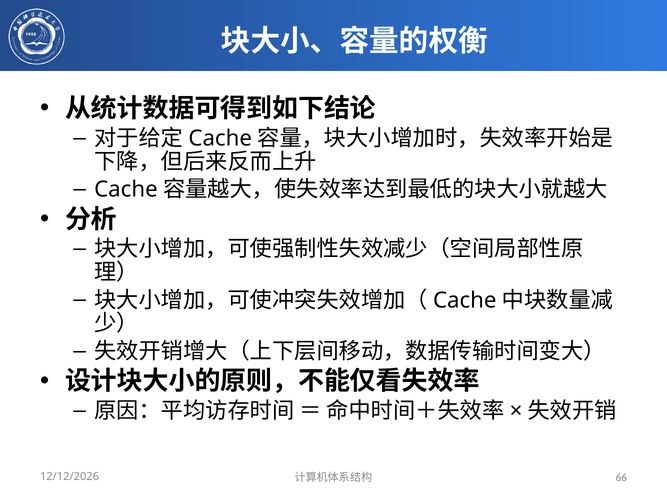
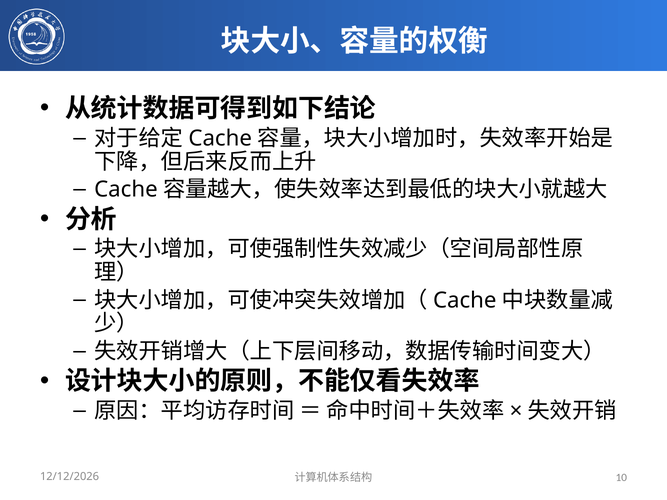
66: 66 -> 10
